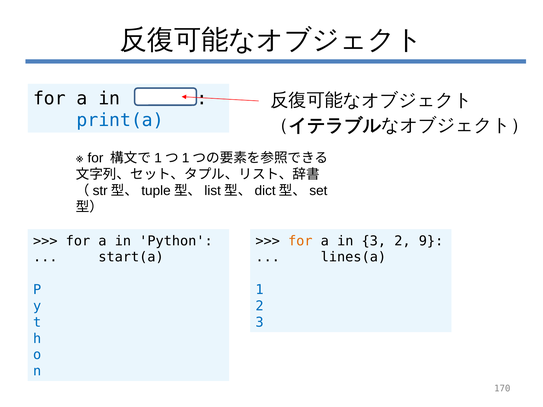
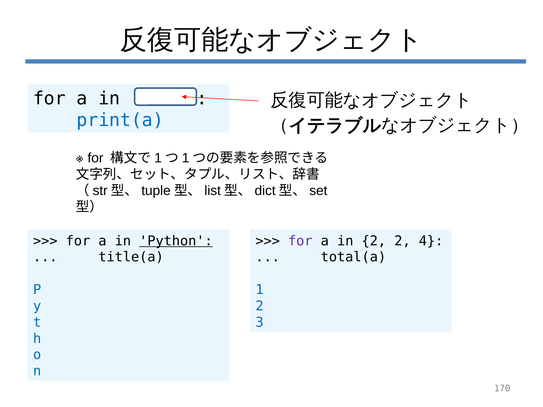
Python underline: none -> present
for at (300, 241) colour: orange -> purple
in 3: 3 -> 2
9: 9 -> 4
start(a: start(a -> title(a
lines(a: lines(a -> total(a
